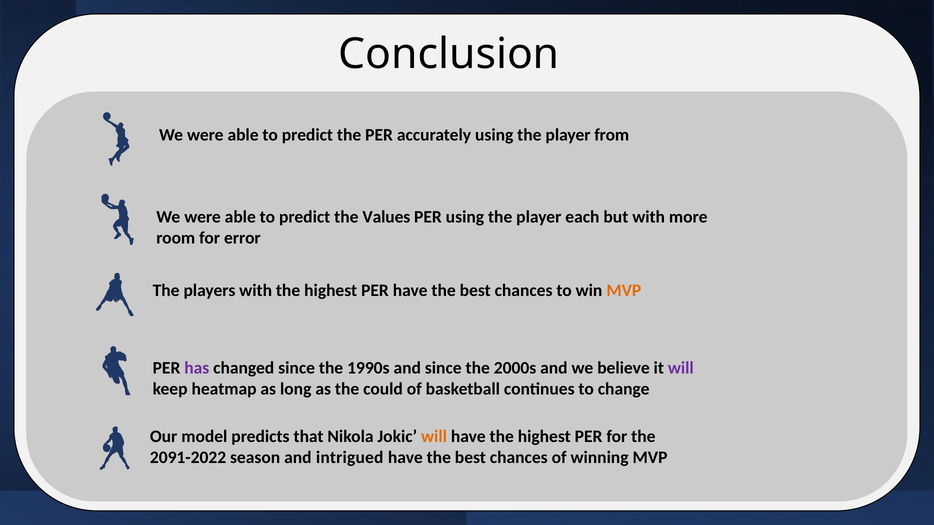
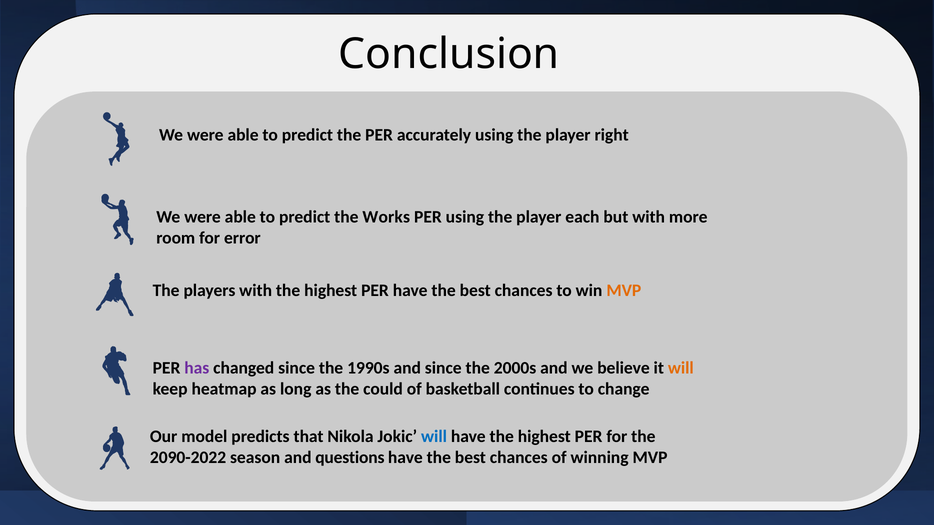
from: from -> right
Values: Values -> Works
will at (681, 368) colour: purple -> orange
will at (434, 437) colour: orange -> blue
2091-2022: 2091-2022 -> 2090-2022
intrigued: intrigued -> questions
